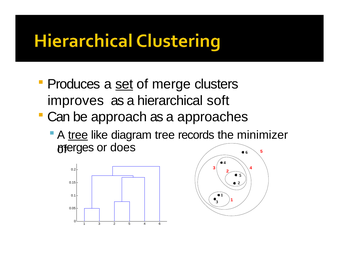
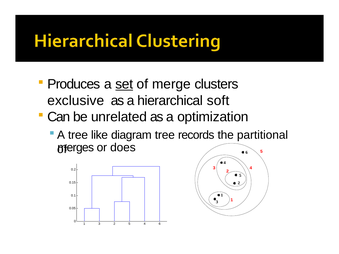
improves: improves -> exclusive
approach: approach -> unrelated
approaches: approaches -> optimization
tree at (78, 135) underline: present -> none
minimizer: minimizer -> partitional
